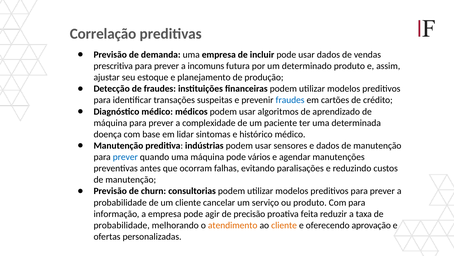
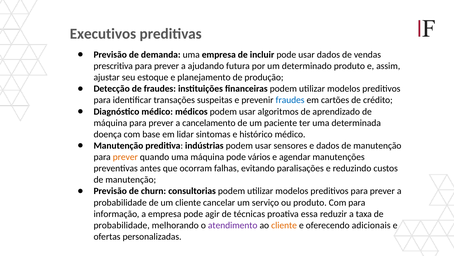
Correlação: Correlação -> Executivos
incomuns: incomuns -> ajudando
complexidade: complexidade -> cancelamento
prever at (125, 157) colour: blue -> orange
precisão: precisão -> técnicas
feita: feita -> essa
atendimento colour: orange -> purple
aprovação: aprovação -> adicionais
